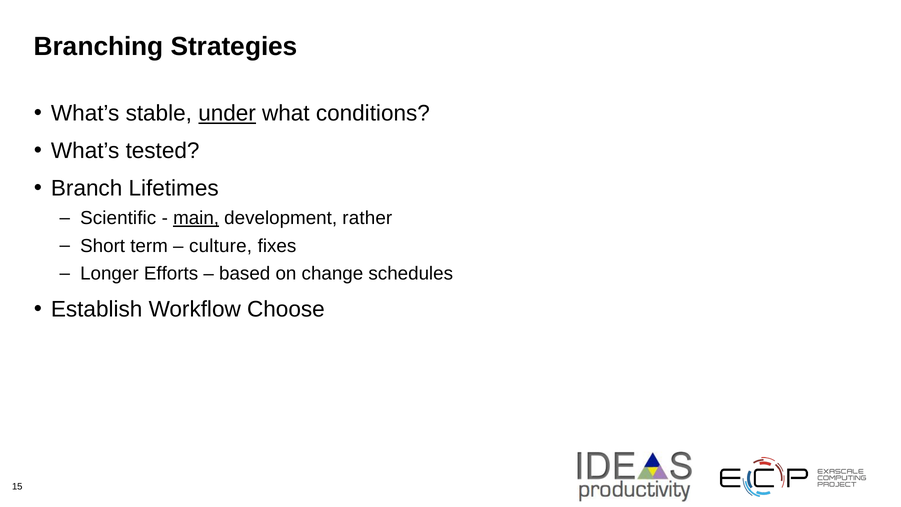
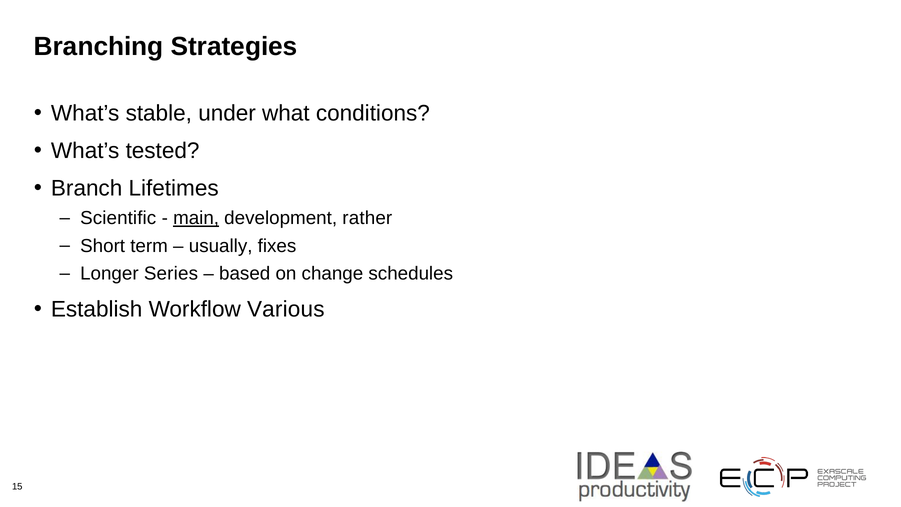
under underline: present -> none
culture: culture -> usually
Efforts: Efforts -> Series
Choose: Choose -> Various
